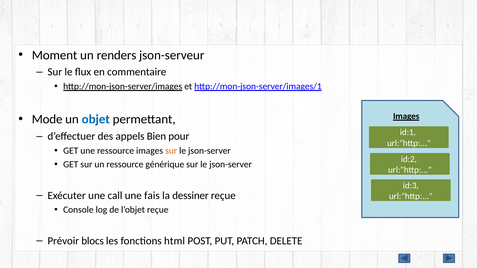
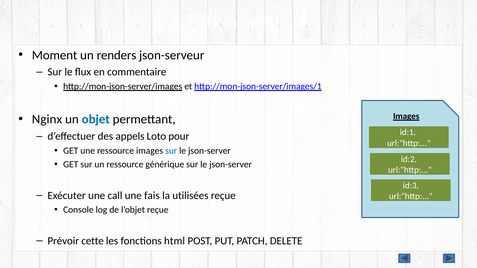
Mode: Mode -> Nginx
Bien: Bien -> Loto
sur at (171, 151) colour: orange -> blue
dessiner: dessiner -> utilisées
blocs: blocs -> cette
